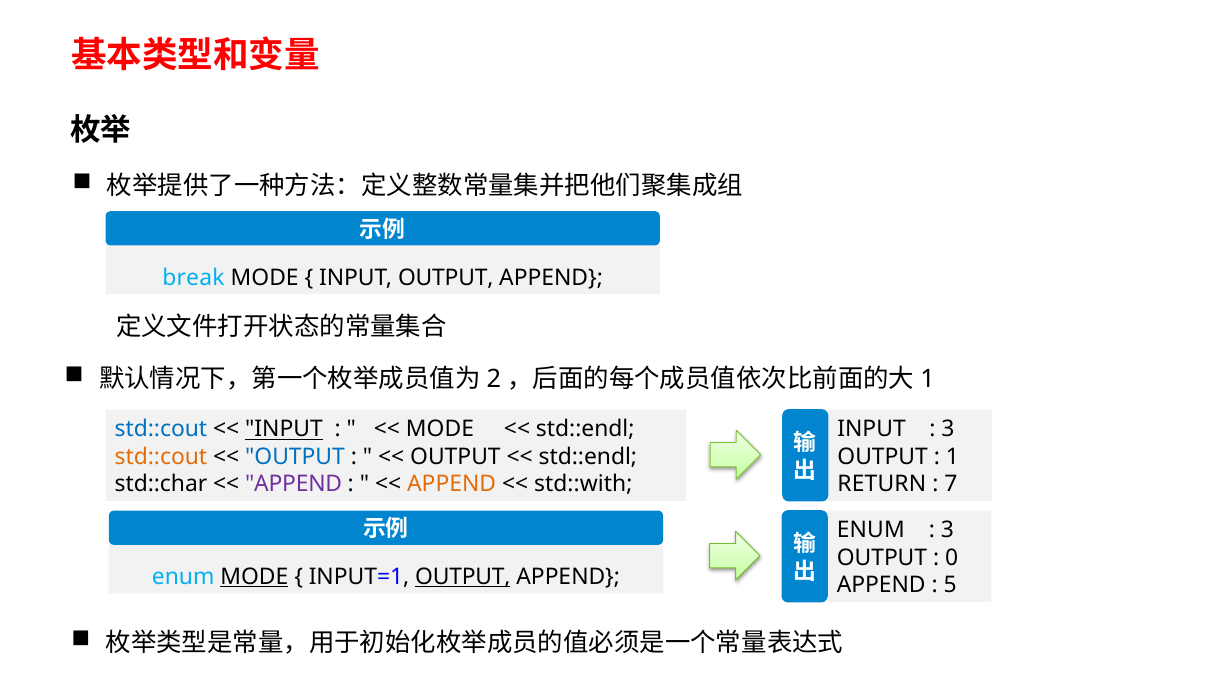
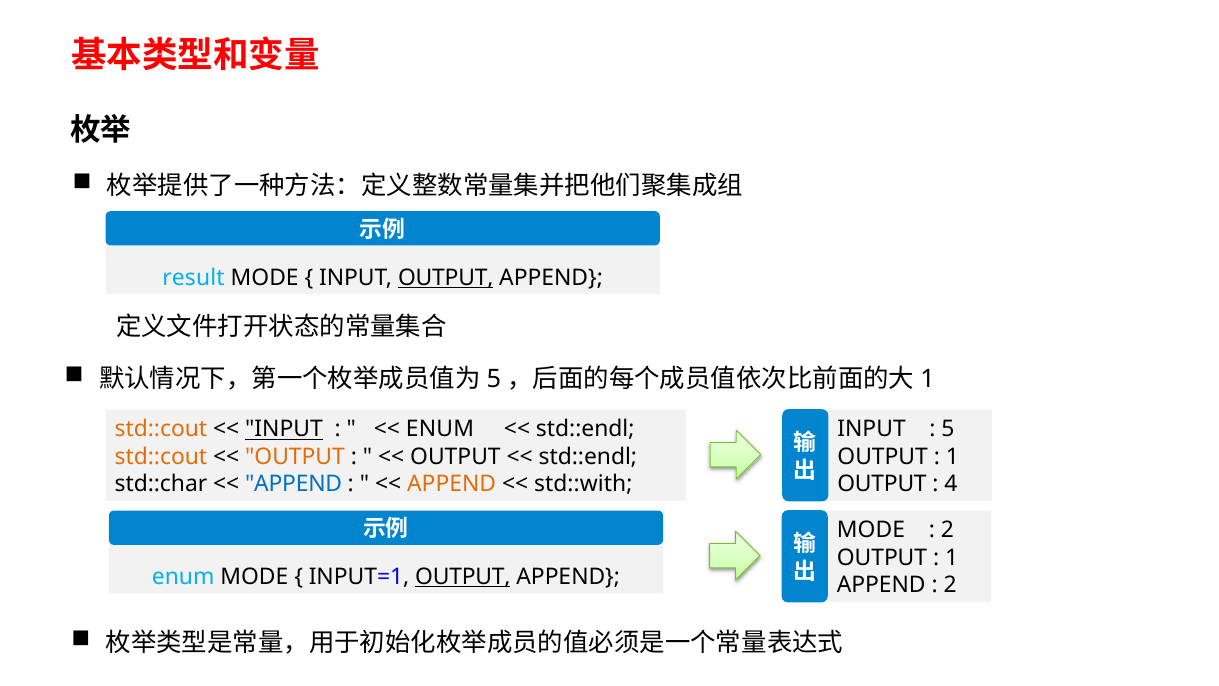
break: break -> result
OUTPUT at (446, 277) underline: none -> present
2 at (494, 379): 2 -> 5
std::cout at (161, 429) colour: blue -> orange
MODE at (440, 429): MODE -> ENUM
3 at (948, 429): 3 -> 5
OUTPUT at (295, 457) colour: blue -> orange
APPEND at (294, 484) colour: purple -> blue
RETURN at (882, 484): RETURN -> OUTPUT
7: 7 -> 4
ENUM at (871, 530): ENUM -> MODE
3 at (947, 530): 3 -> 2
0 at (952, 558): 0 -> 1
MODE at (254, 577) underline: present -> none
5 at (950, 585): 5 -> 2
